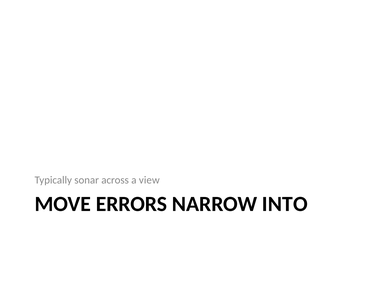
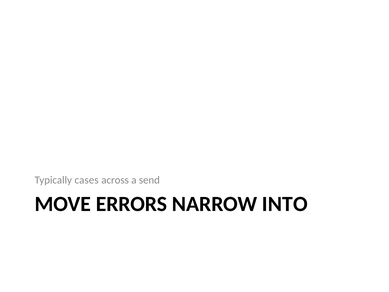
sonar: sonar -> cases
view: view -> send
